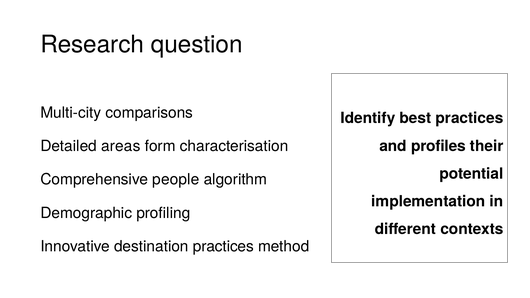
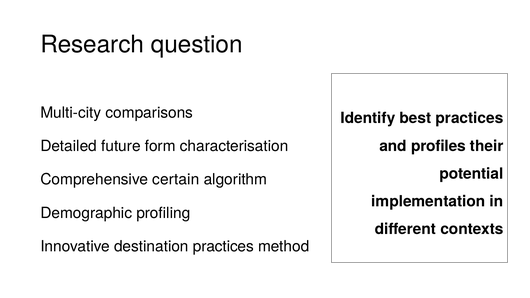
areas: areas -> future
people: people -> certain
